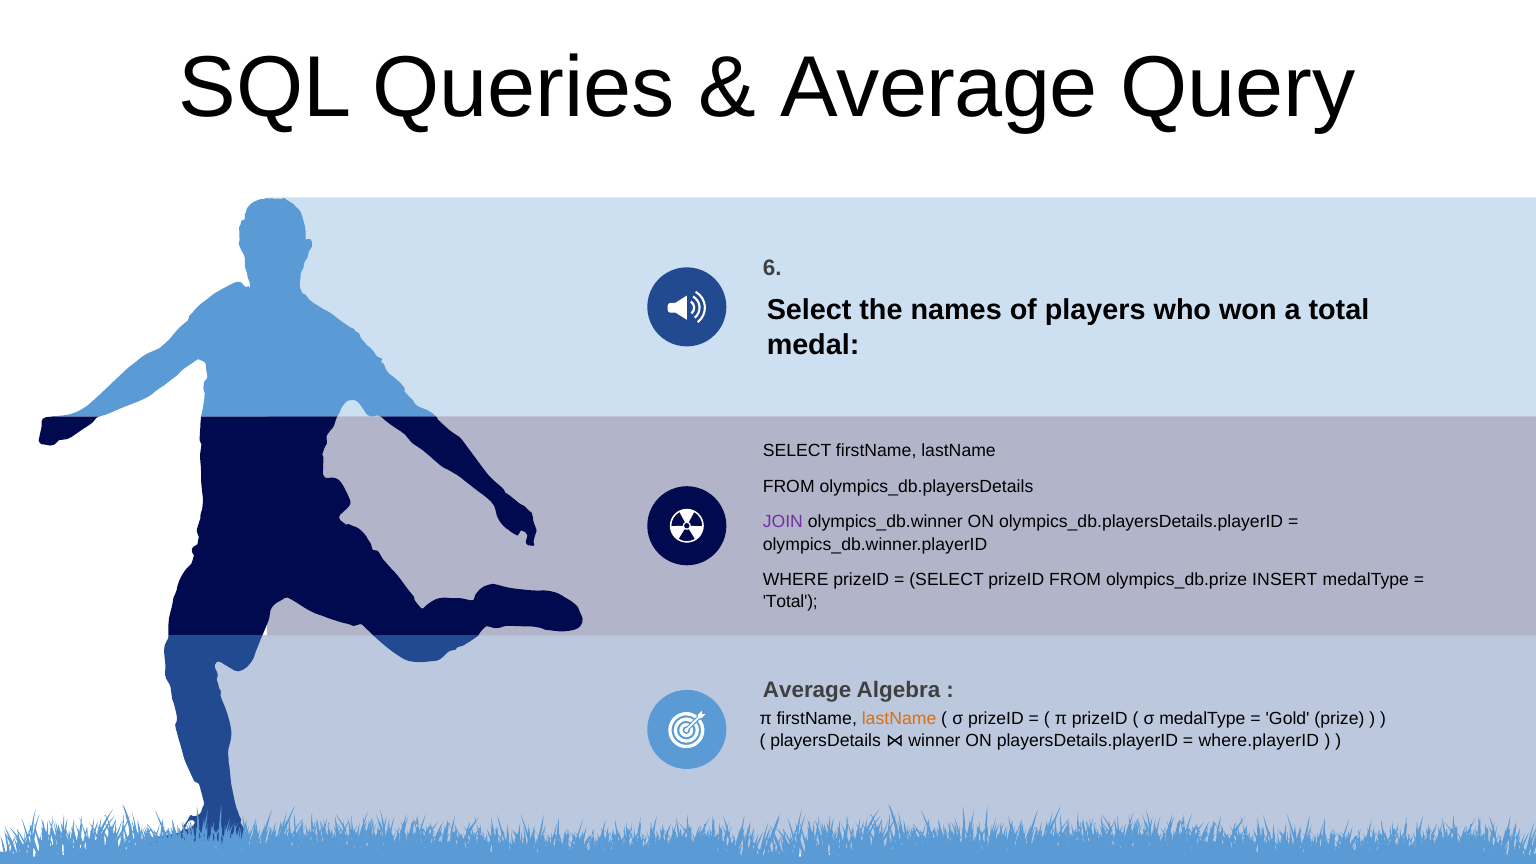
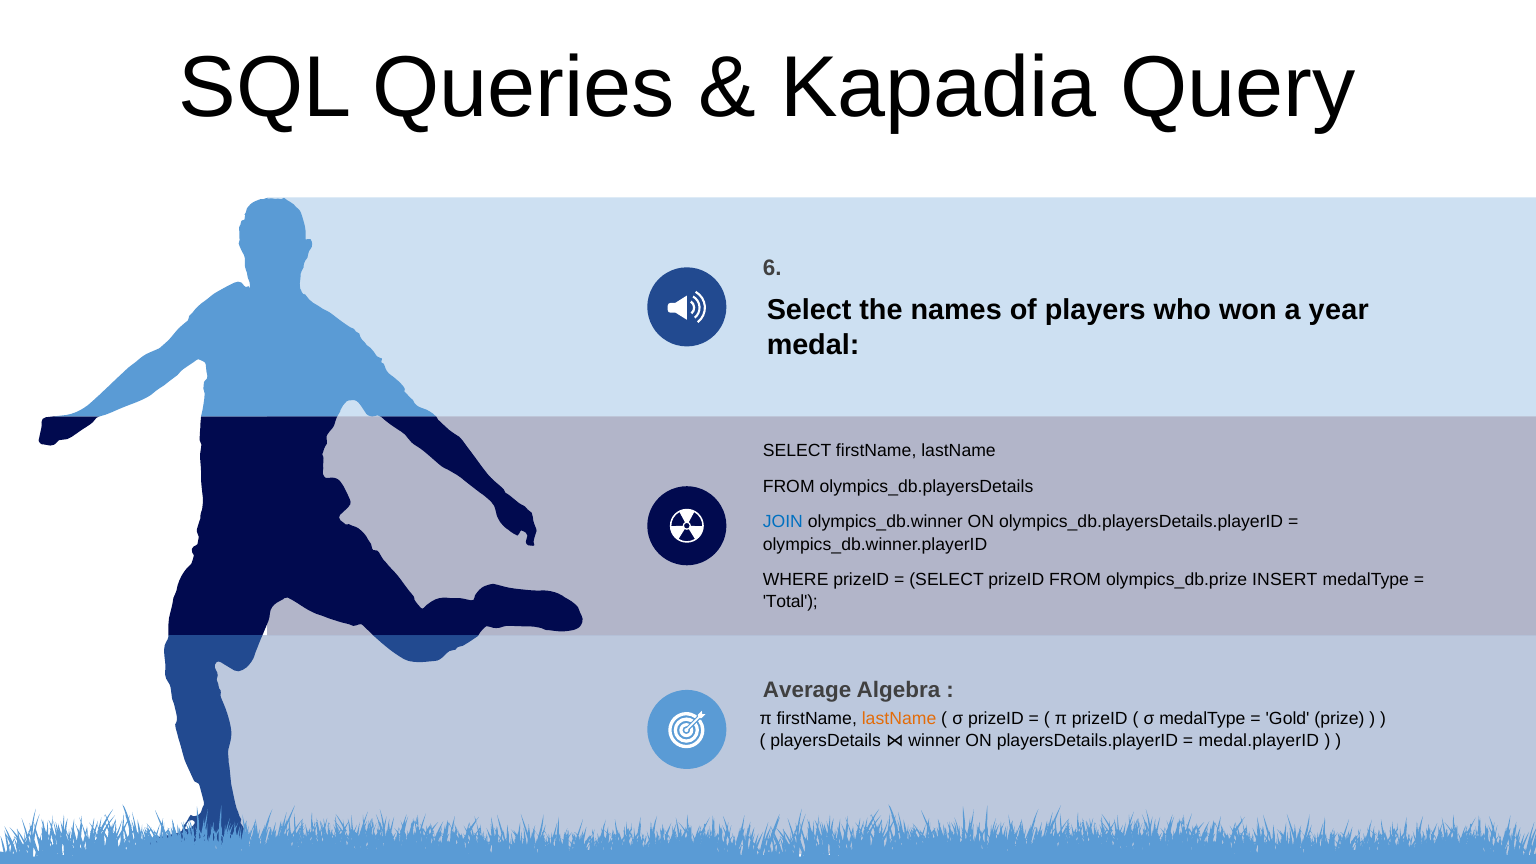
Average at (939, 88): Average -> Kapadia
a total: total -> year
JOIN colour: purple -> blue
where.playerID: where.playerID -> medal.playerID
